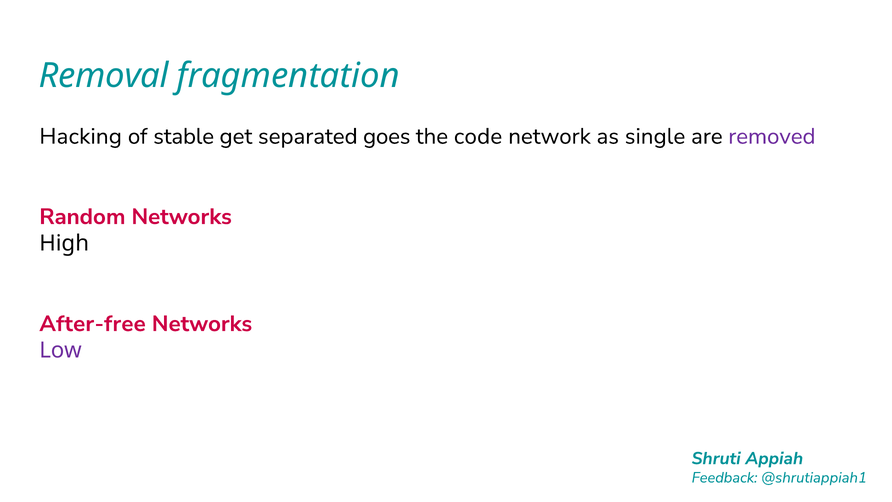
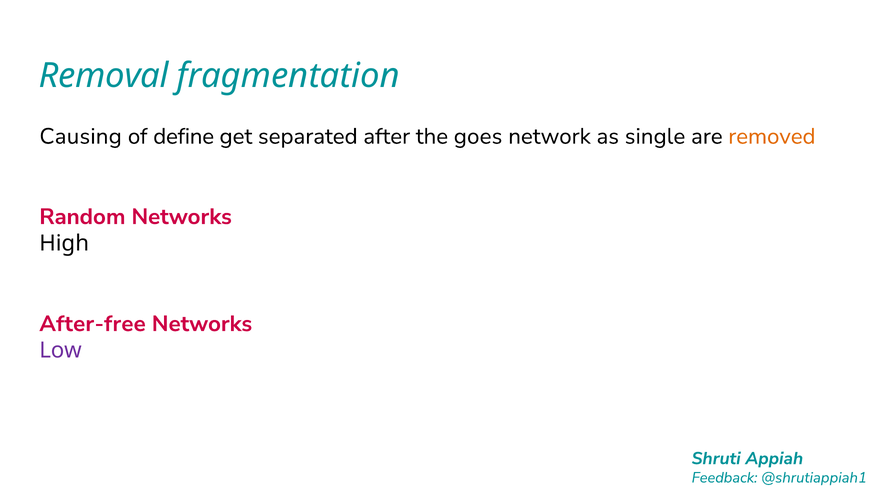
Hacking: Hacking -> Causing
stable: stable -> define
goes: goes -> after
code: code -> goes
removed colour: purple -> orange
